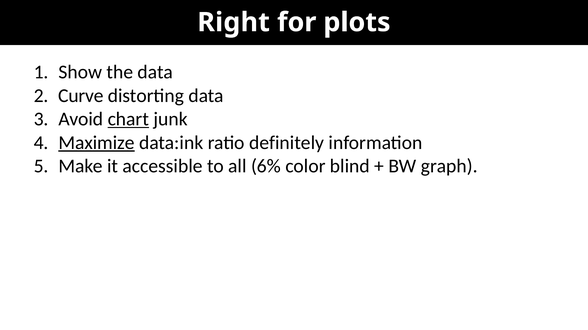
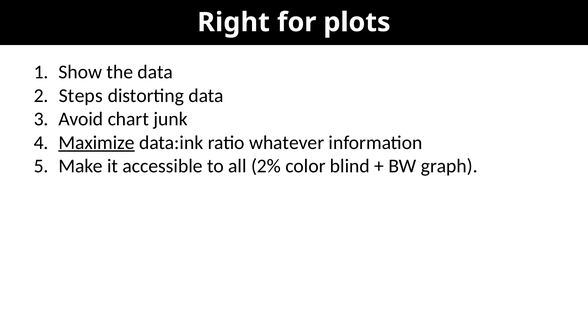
Curve: Curve -> Steps
chart underline: present -> none
definitely: definitely -> whatever
6%: 6% -> 2%
